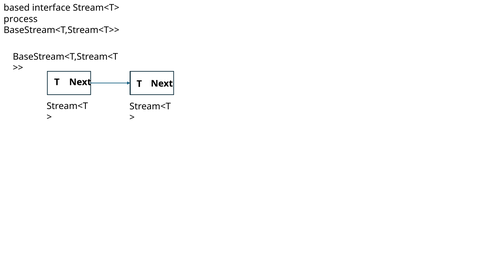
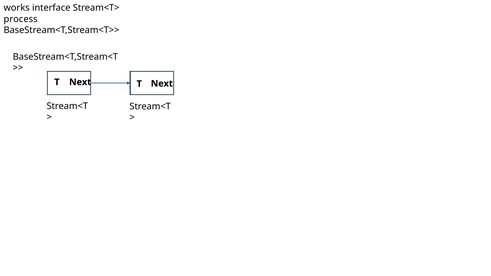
based: based -> works
